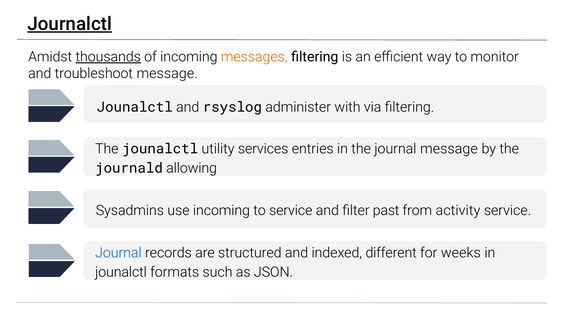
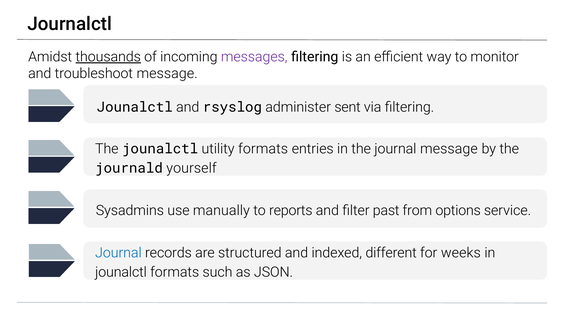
Journalctl underline: present -> none
messages colour: orange -> purple
with: with -> sent
utility services: services -> formats
allowing: allowing -> yourself
use incoming: incoming -> manually
to service: service -> reports
activity: activity -> options
